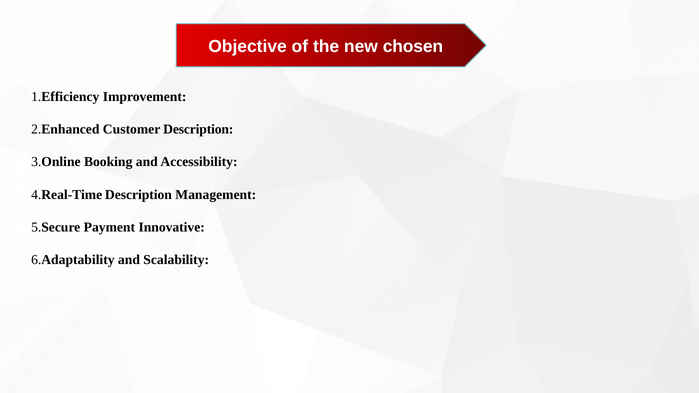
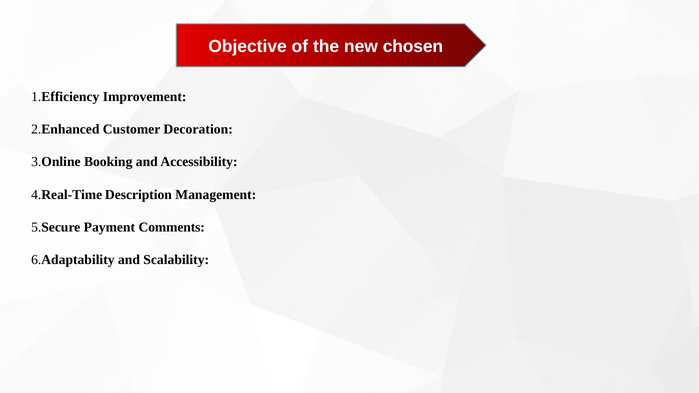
Customer Description: Description -> Decoration
Innovative: Innovative -> Comments
